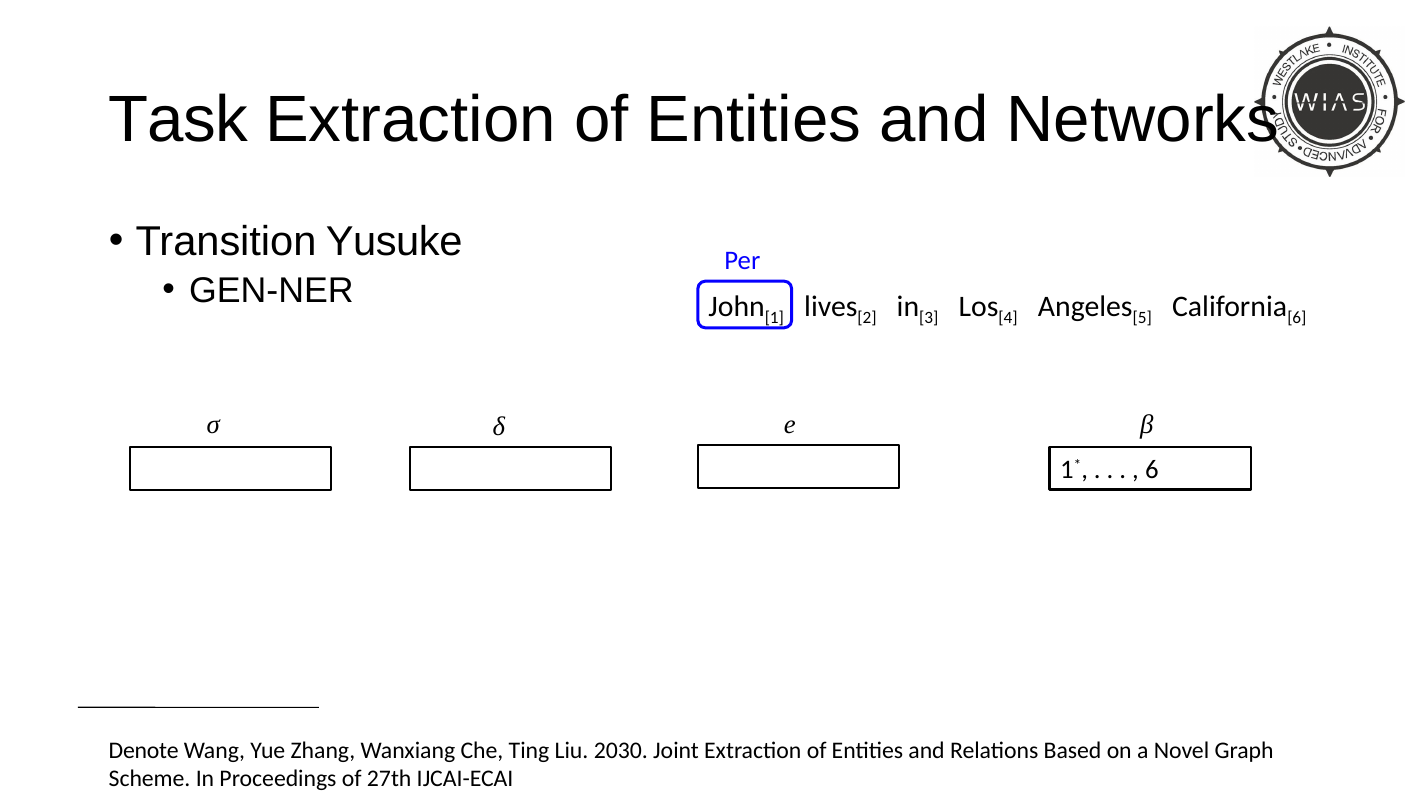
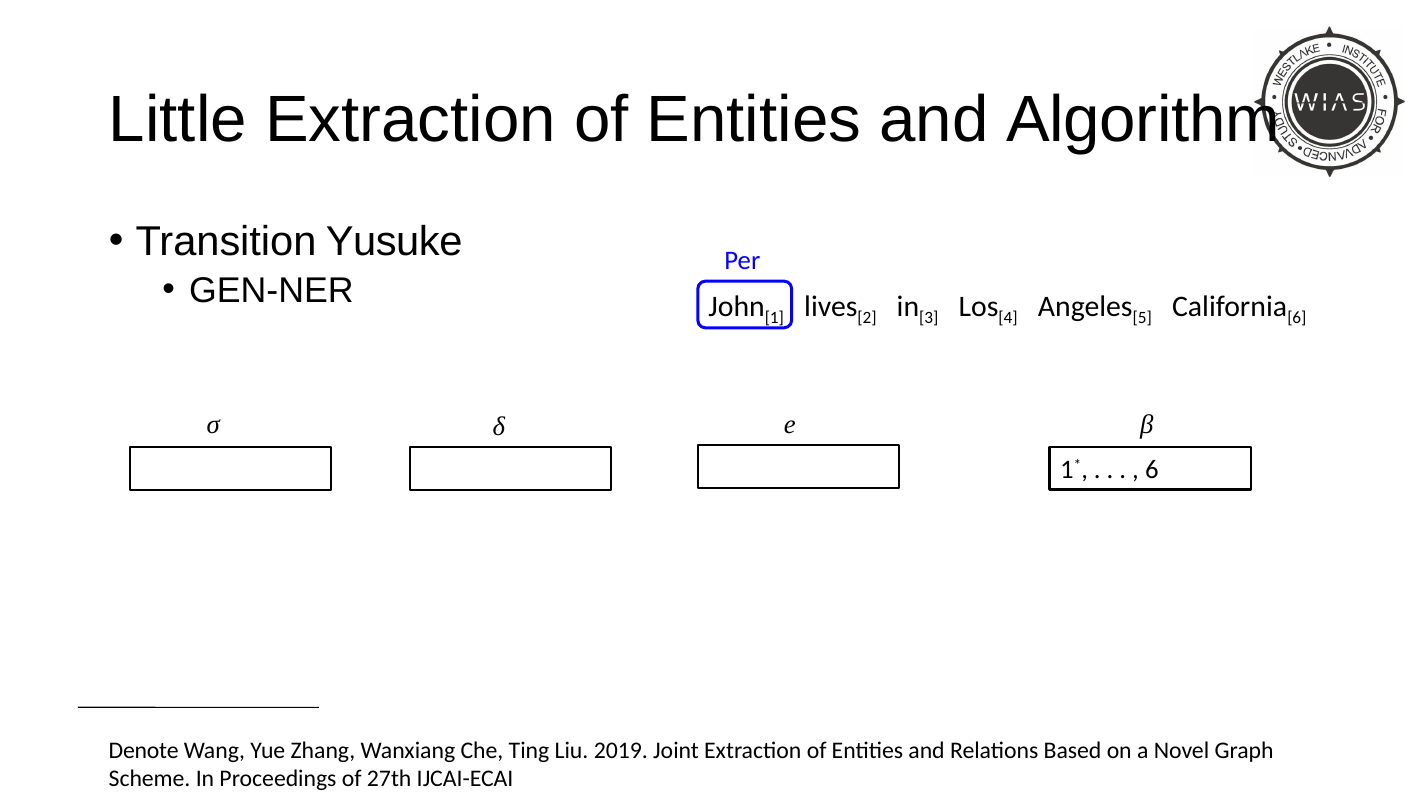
Task: Task -> Little
Networks: Networks -> Algorithm
2030: 2030 -> 2019
